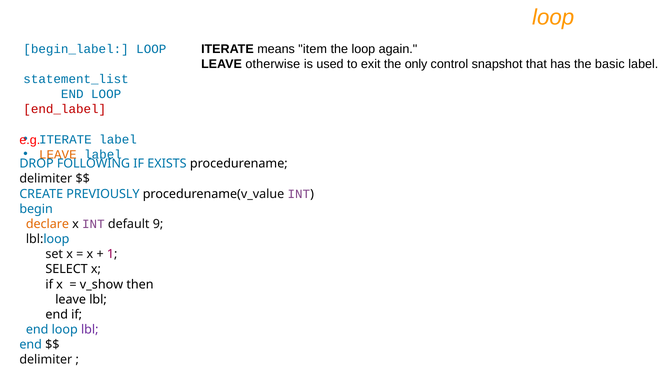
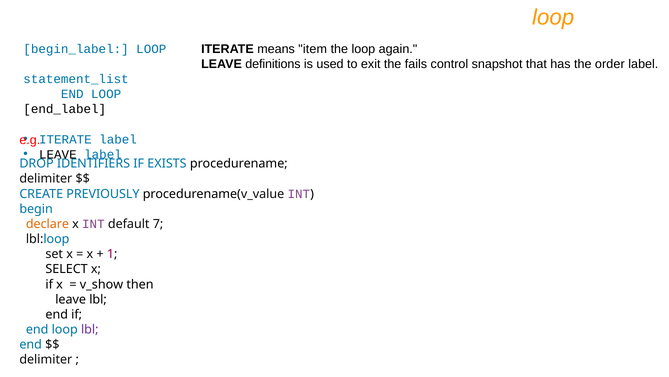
otherwise: otherwise -> definitions
only: only -> fails
basic: basic -> order
end_label colour: red -> black
LEAVE at (58, 154) colour: orange -> black
FOLLOWING: FOLLOWING -> IDENTIFIERS
9: 9 -> 7
